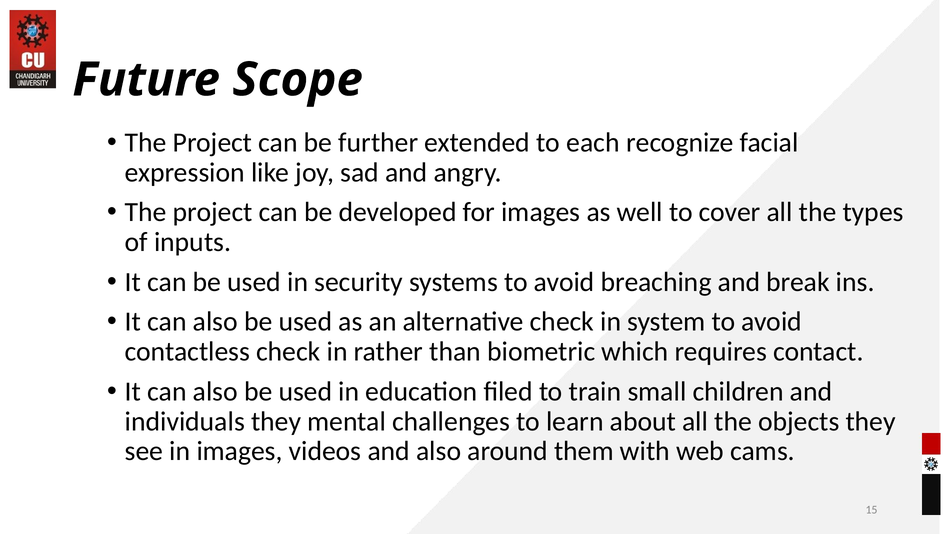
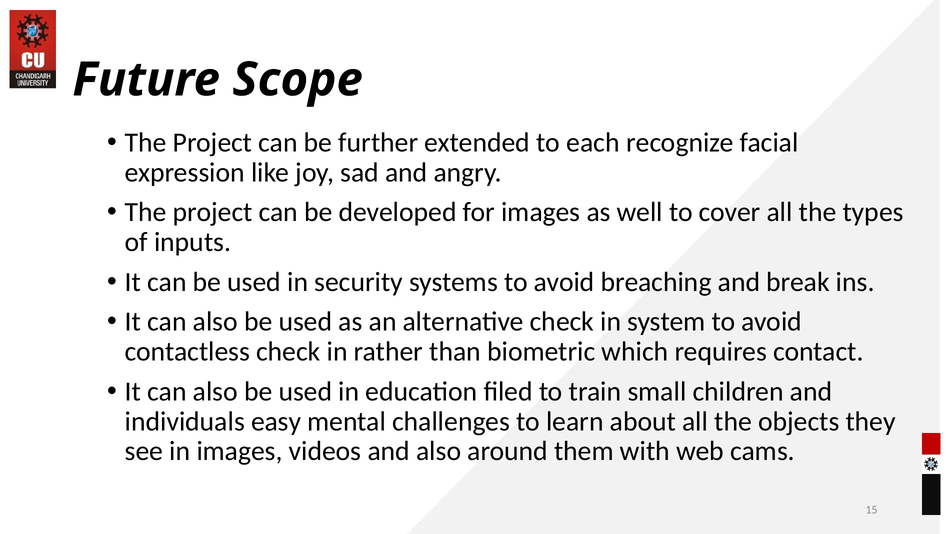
individuals they: they -> easy
